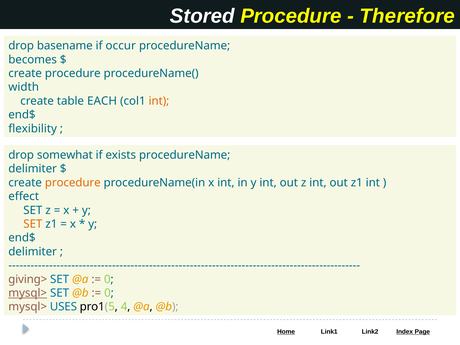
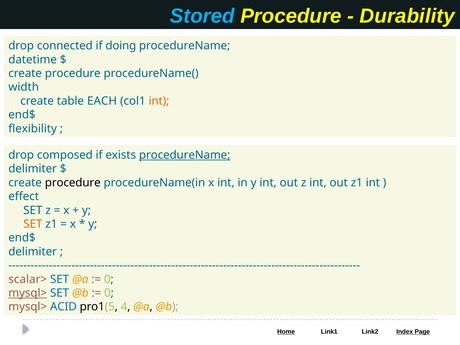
Stored colour: white -> light blue
Therefore: Therefore -> Durability
basename: basename -> connected
occur: occur -> doing
becomes: becomes -> datetime
somewhat: somewhat -> composed
procedureName at (185, 155) underline: none -> present
procedure at (73, 183) colour: orange -> black
giving>: giving> -> scalar>
USES: USES -> ACID
